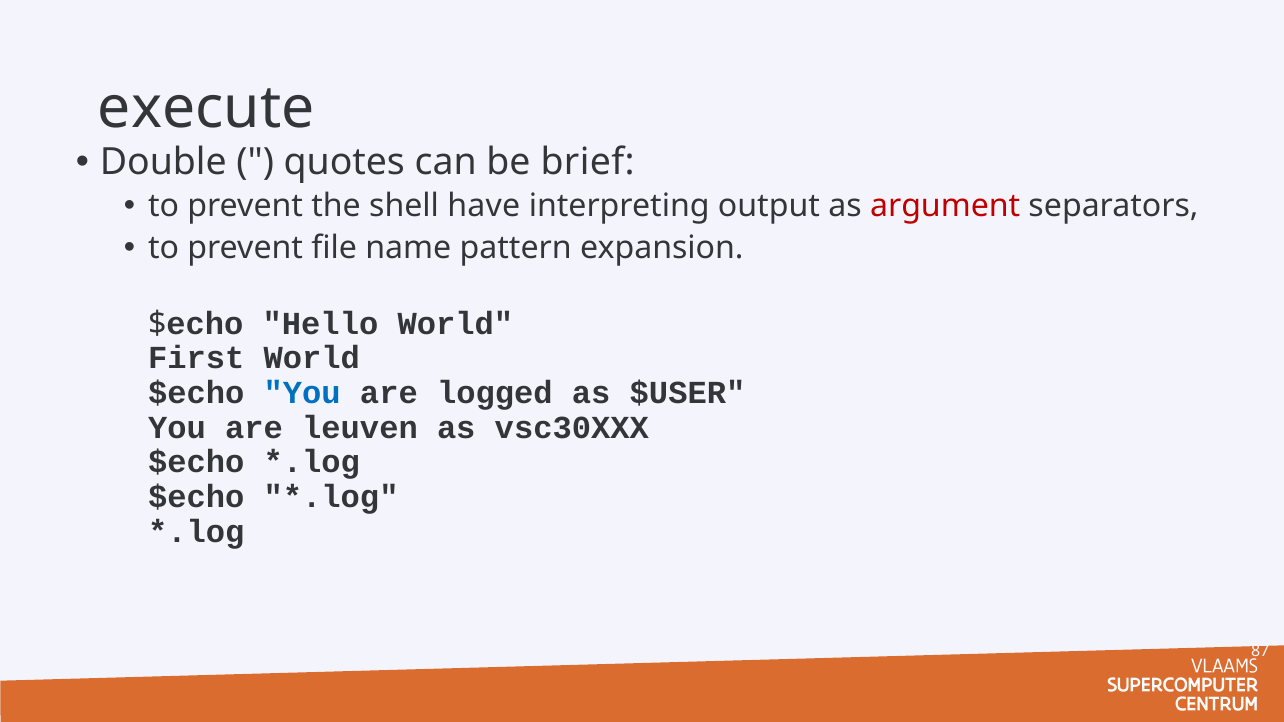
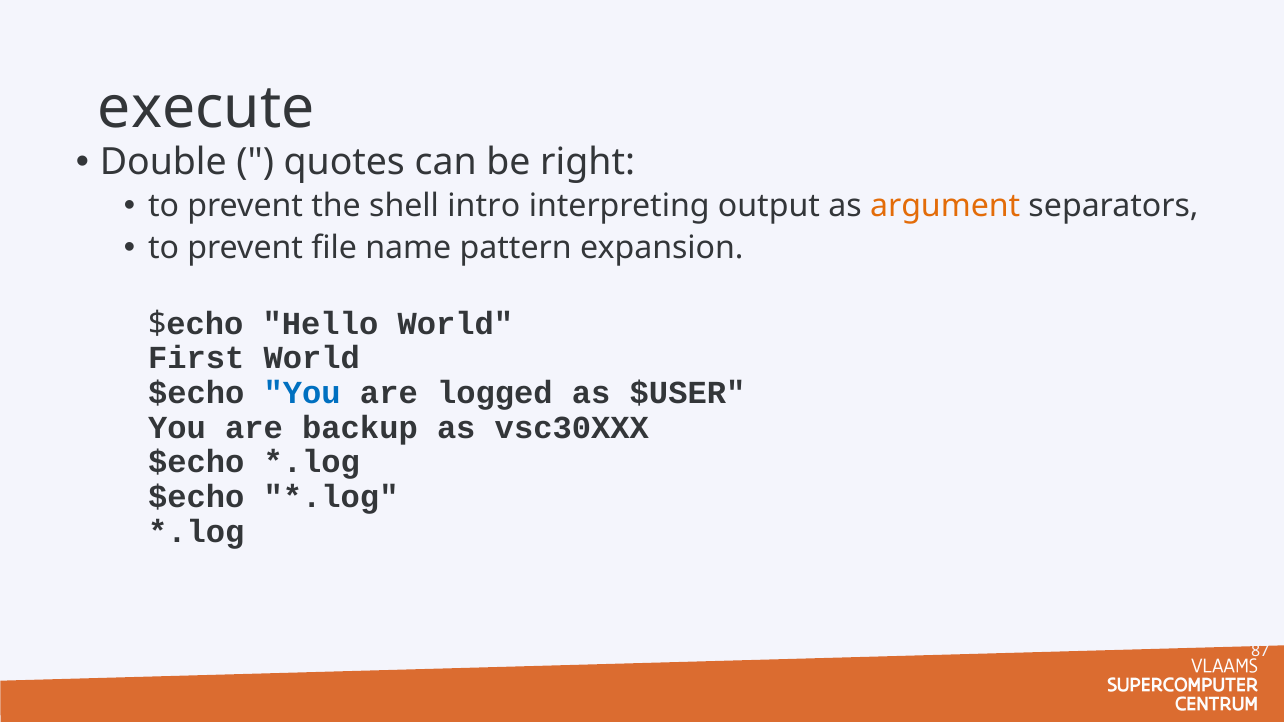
brief: brief -> right
have: have -> intro
argument colour: red -> orange
leuven: leuven -> backup
